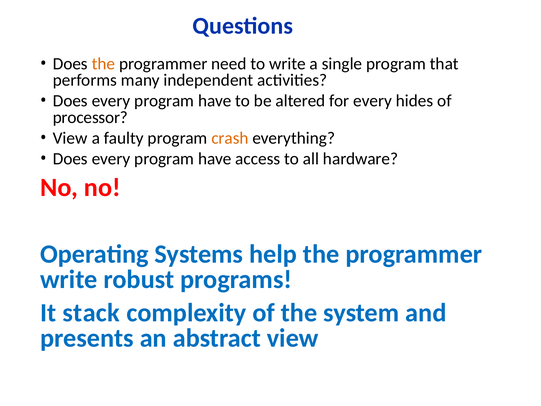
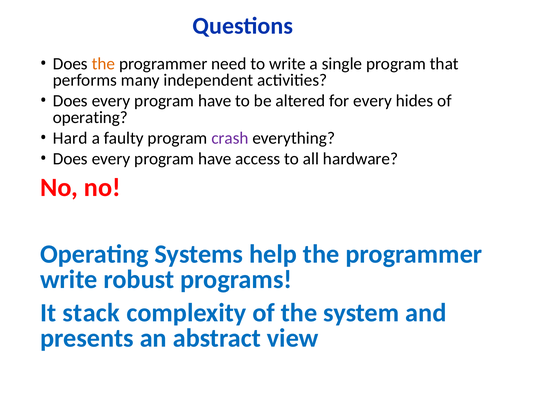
processor at (90, 117): processor -> operating
View at (70, 138): View -> Hard
crash colour: orange -> purple
